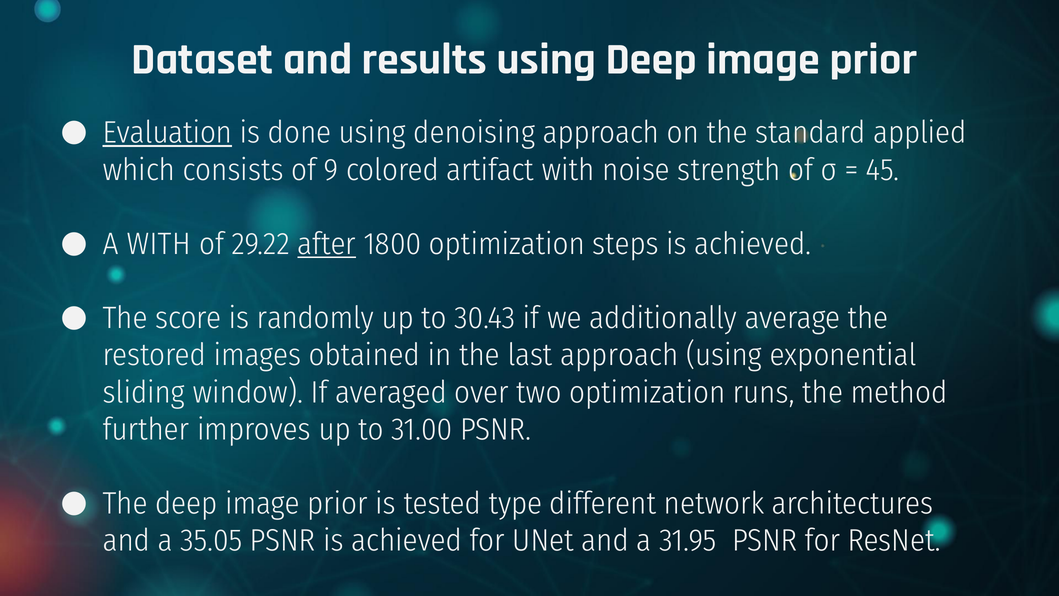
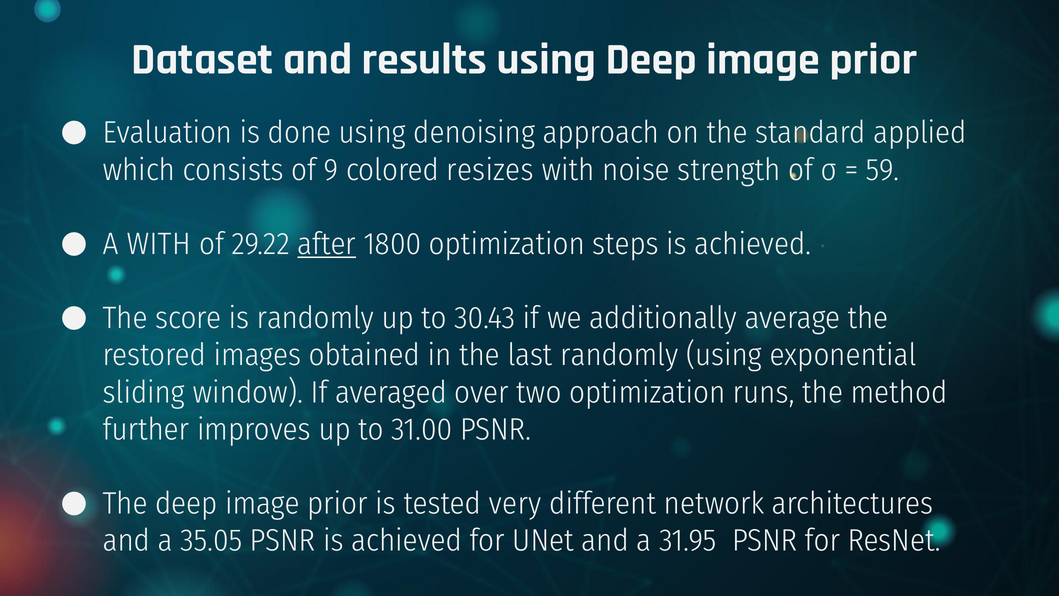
Evaluation underline: present -> none
artifact: artifact -> resizes
45: 45 -> 59
last approach: approach -> randomly
type: type -> very
